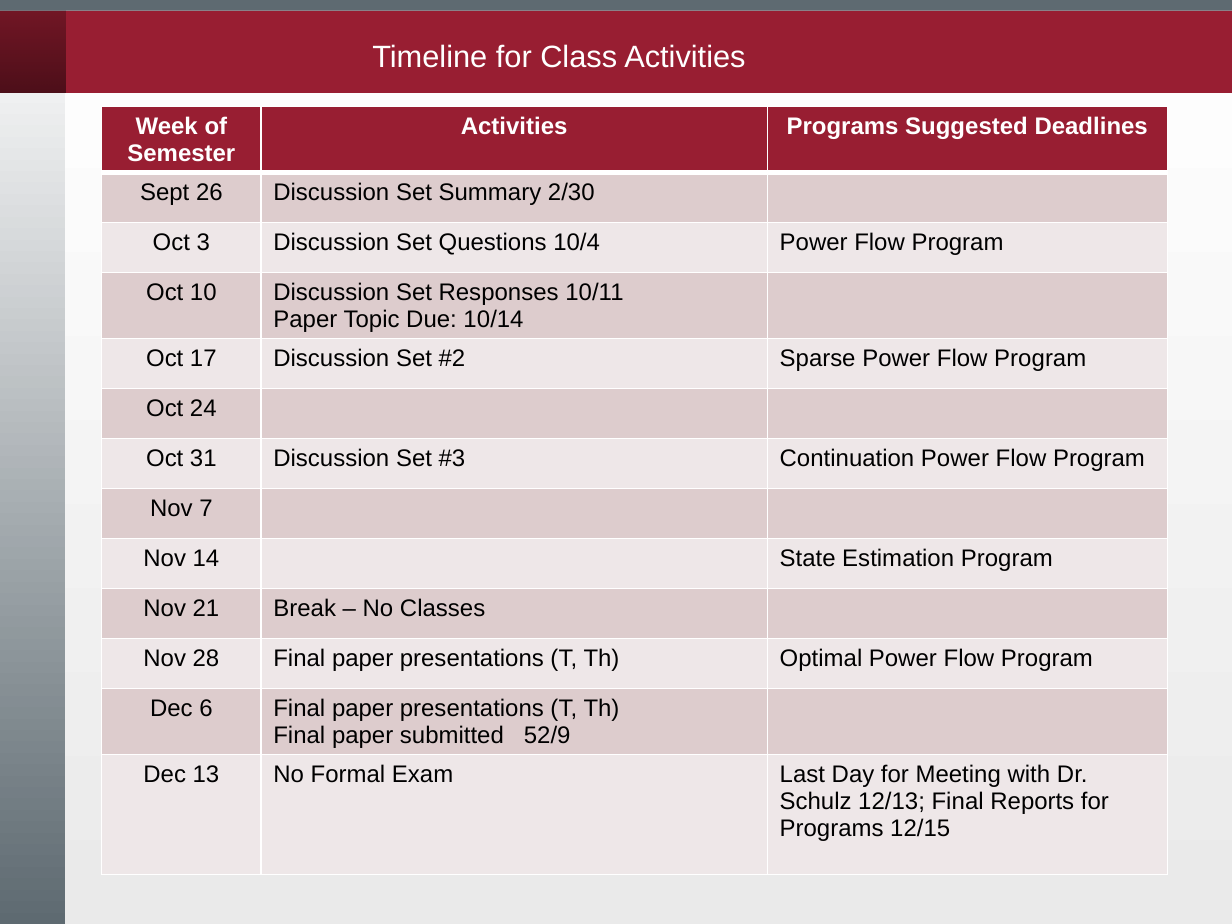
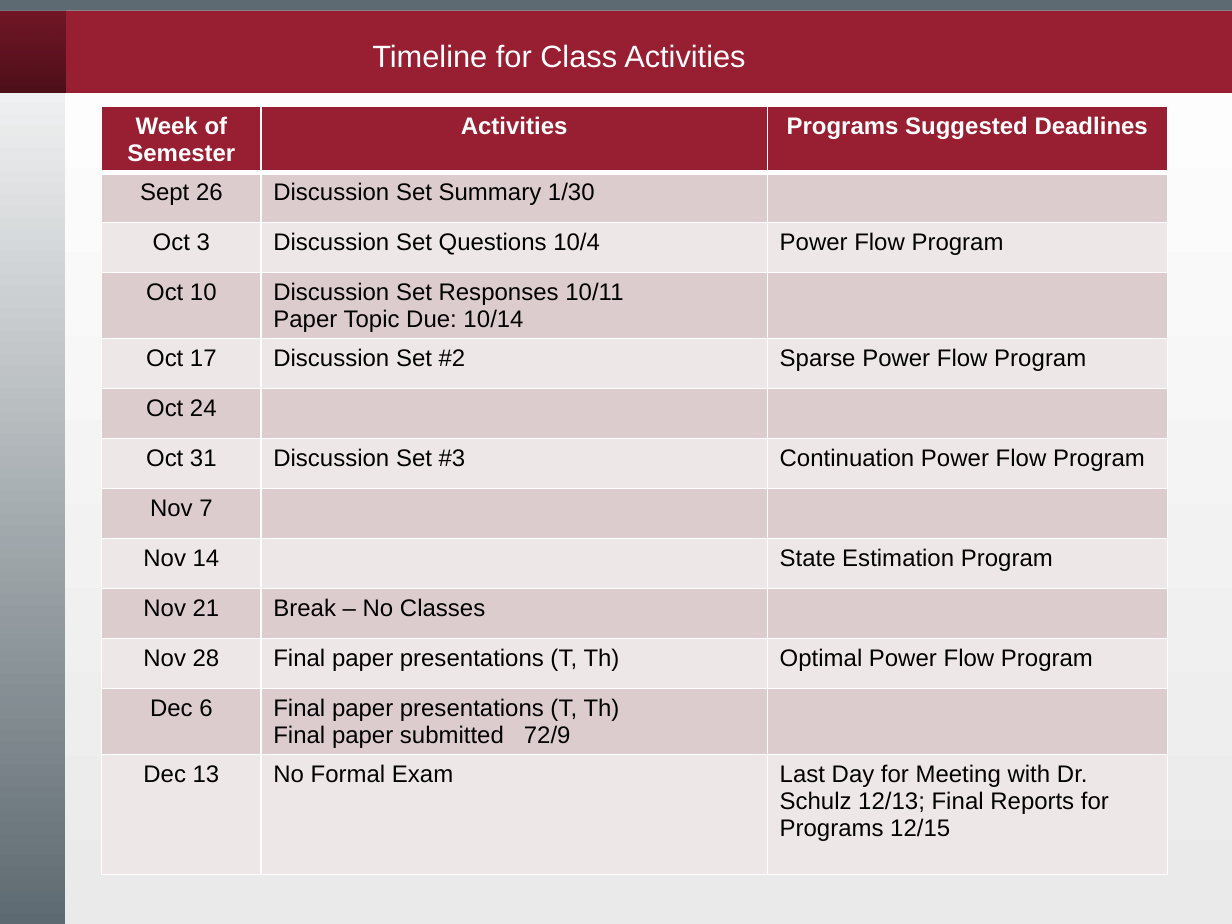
2/30: 2/30 -> 1/30
52/9: 52/9 -> 72/9
